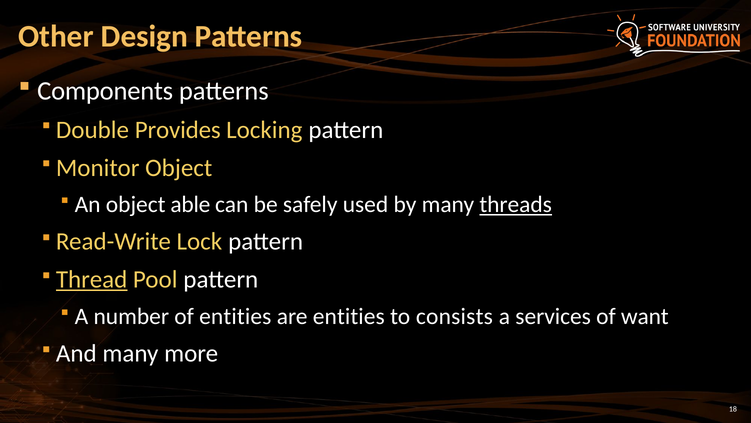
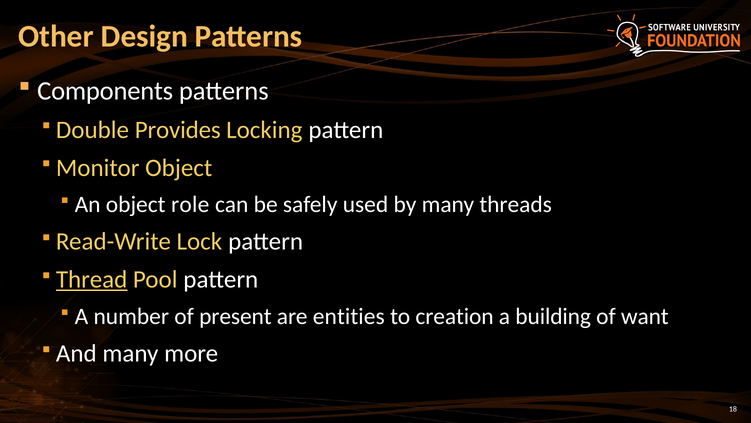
able: able -> role
threads underline: present -> none
of entities: entities -> present
consists: consists -> creation
services: services -> building
